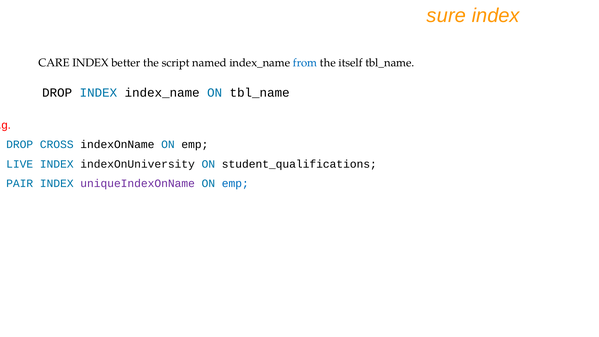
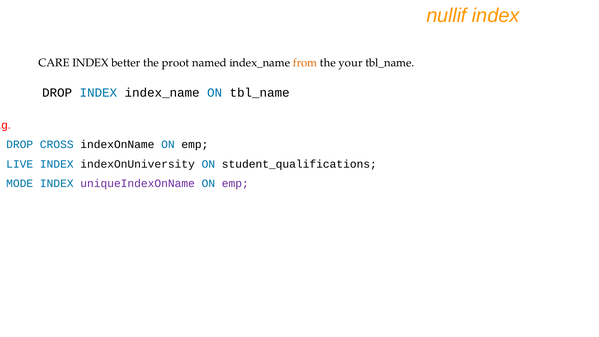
sure: sure -> nullif
script: script -> proot
from colour: blue -> orange
itself: itself -> your
PAIR: PAIR -> MODE
emp at (235, 183) colour: blue -> purple
